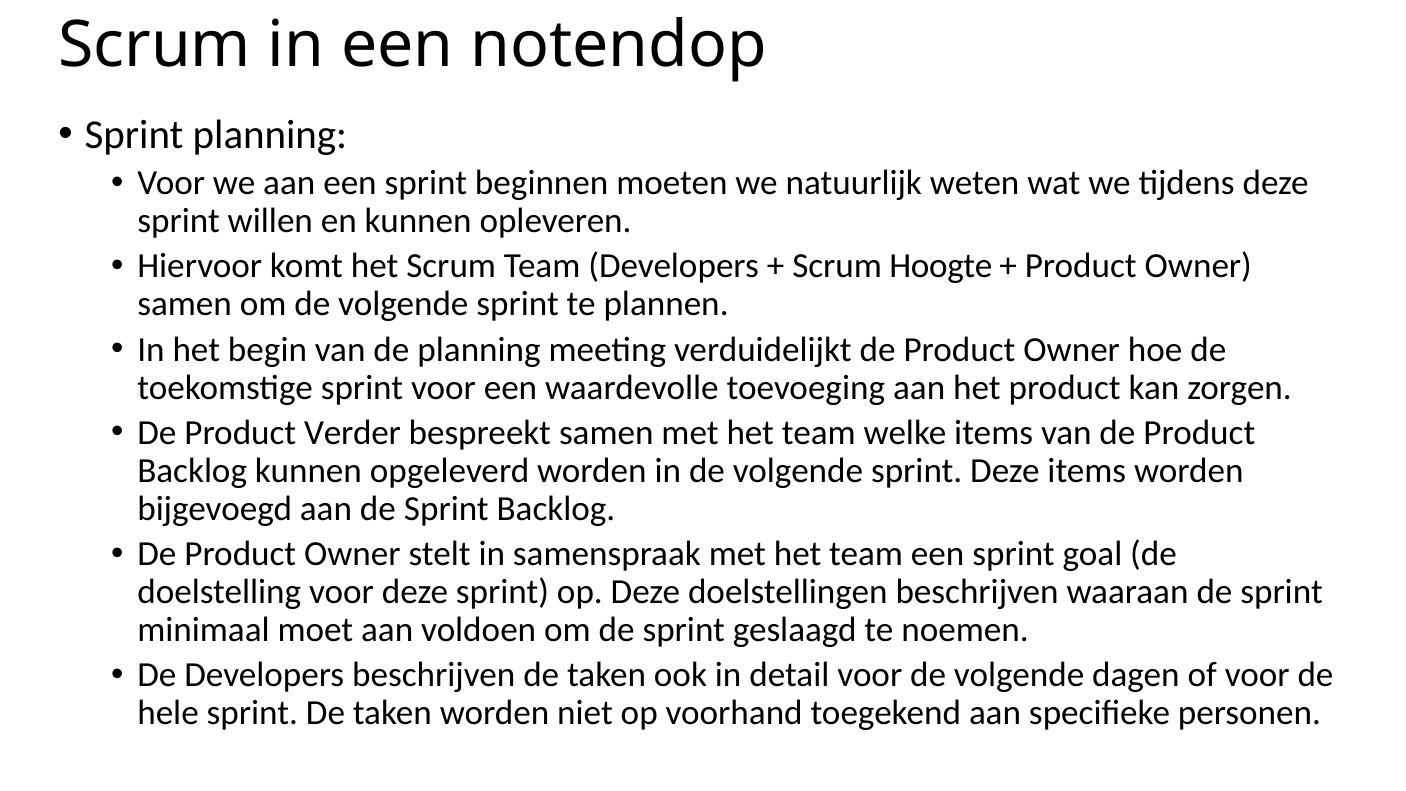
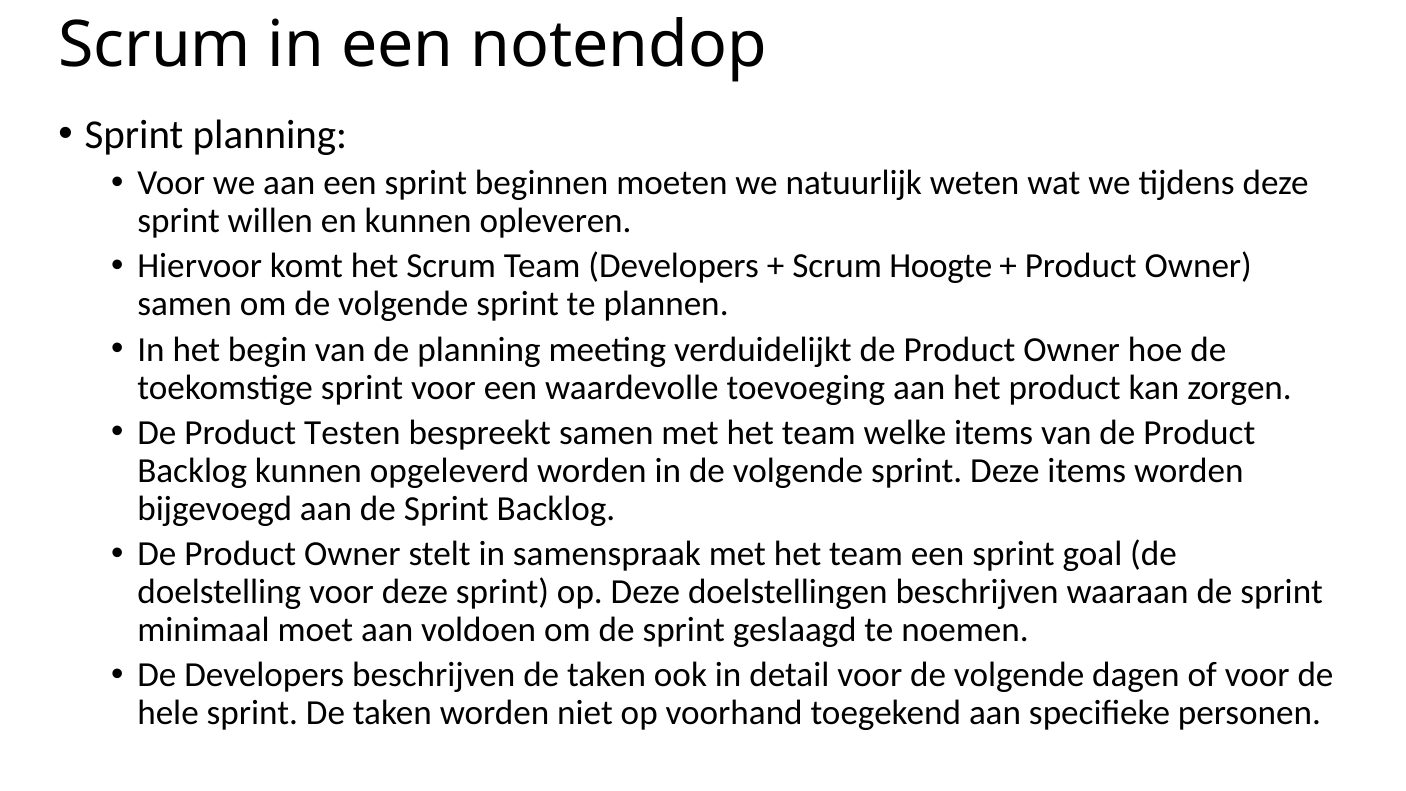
Verder: Verder -> Testen
